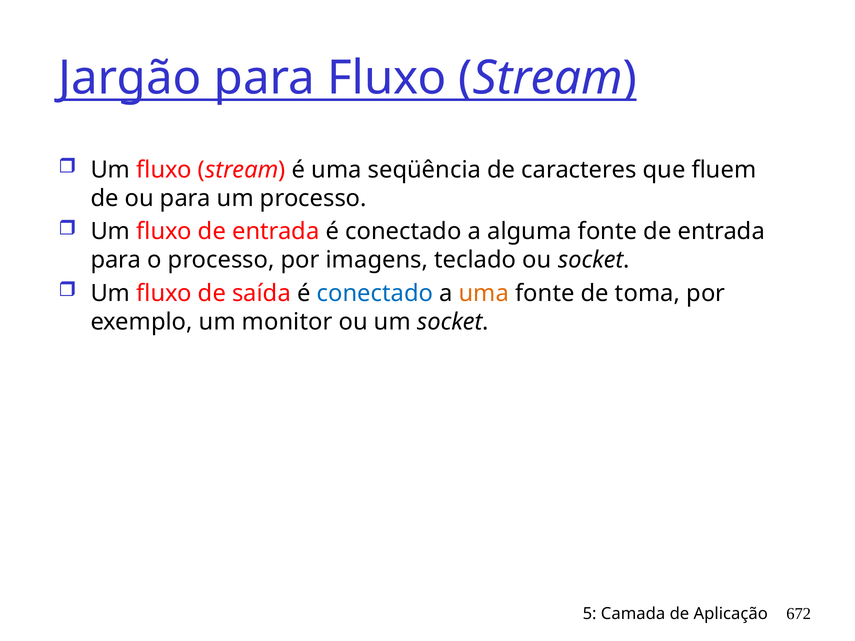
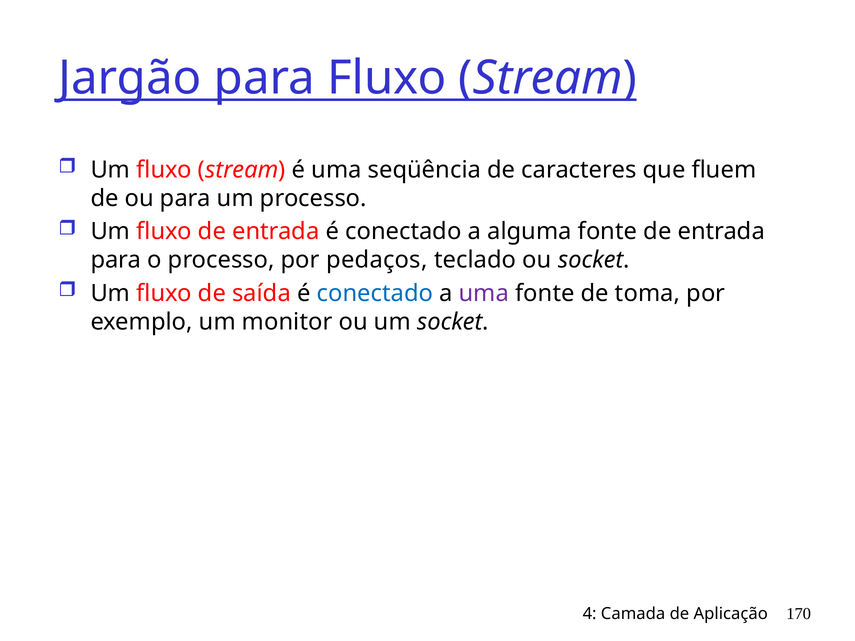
imagens: imagens -> pedaços
uma at (484, 293) colour: orange -> purple
5: 5 -> 4
672: 672 -> 170
